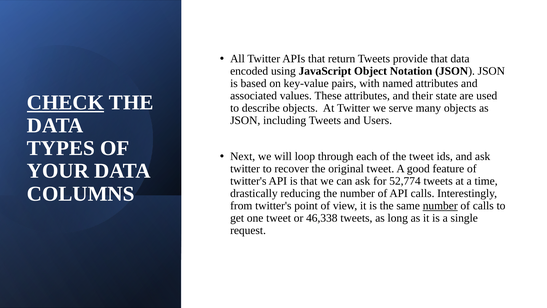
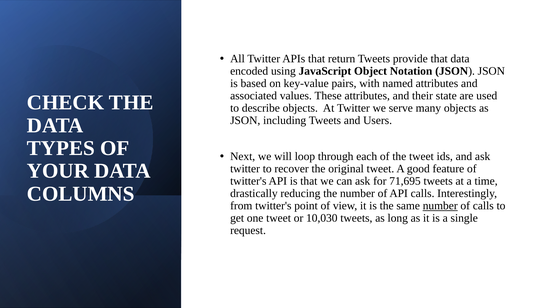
CHECK underline: present -> none
52,774: 52,774 -> 71,695
46,338: 46,338 -> 10,030
